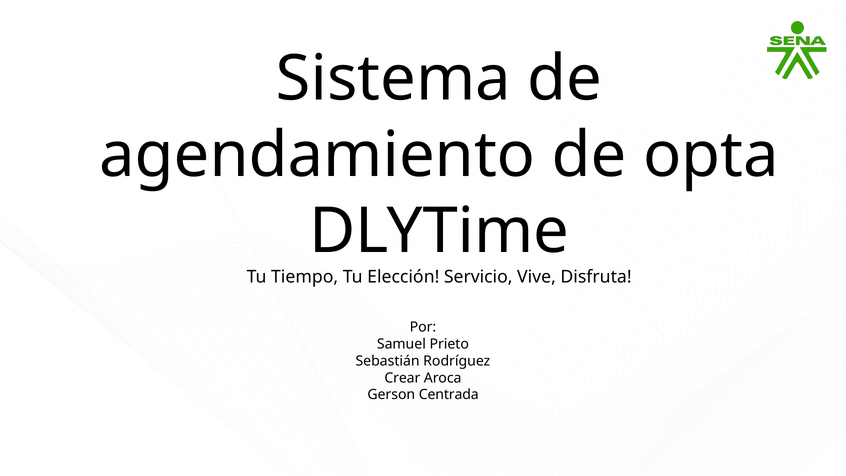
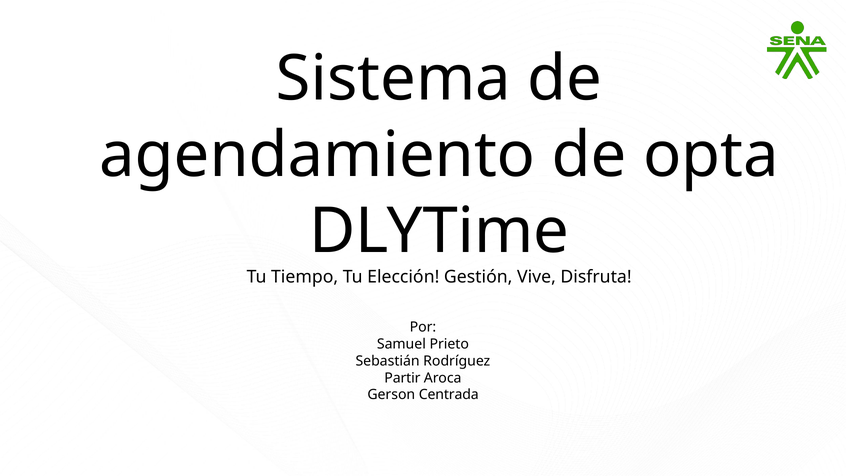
Servicio: Servicio -> Gestión
Crear: Crear -> Partir
